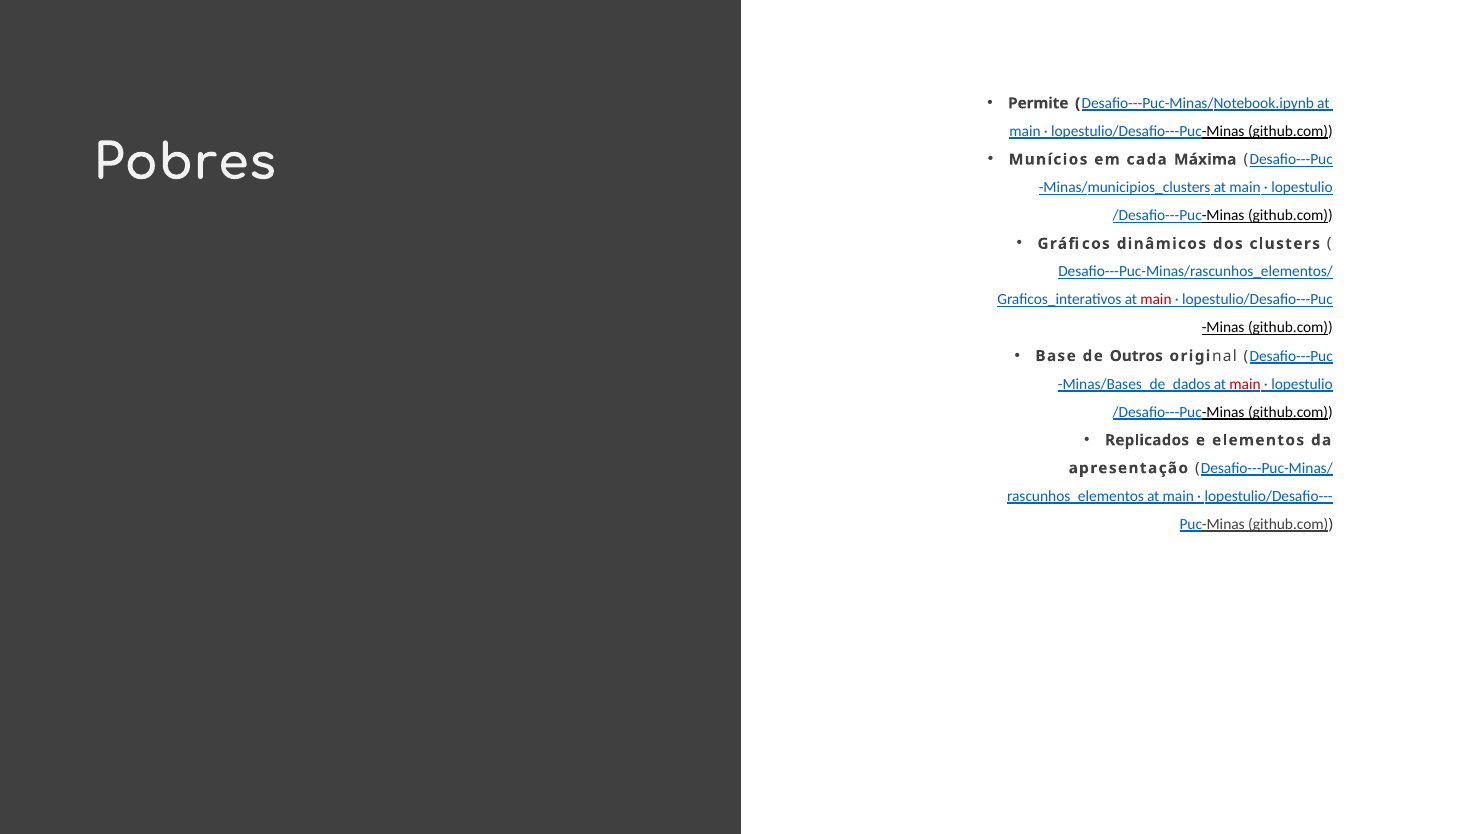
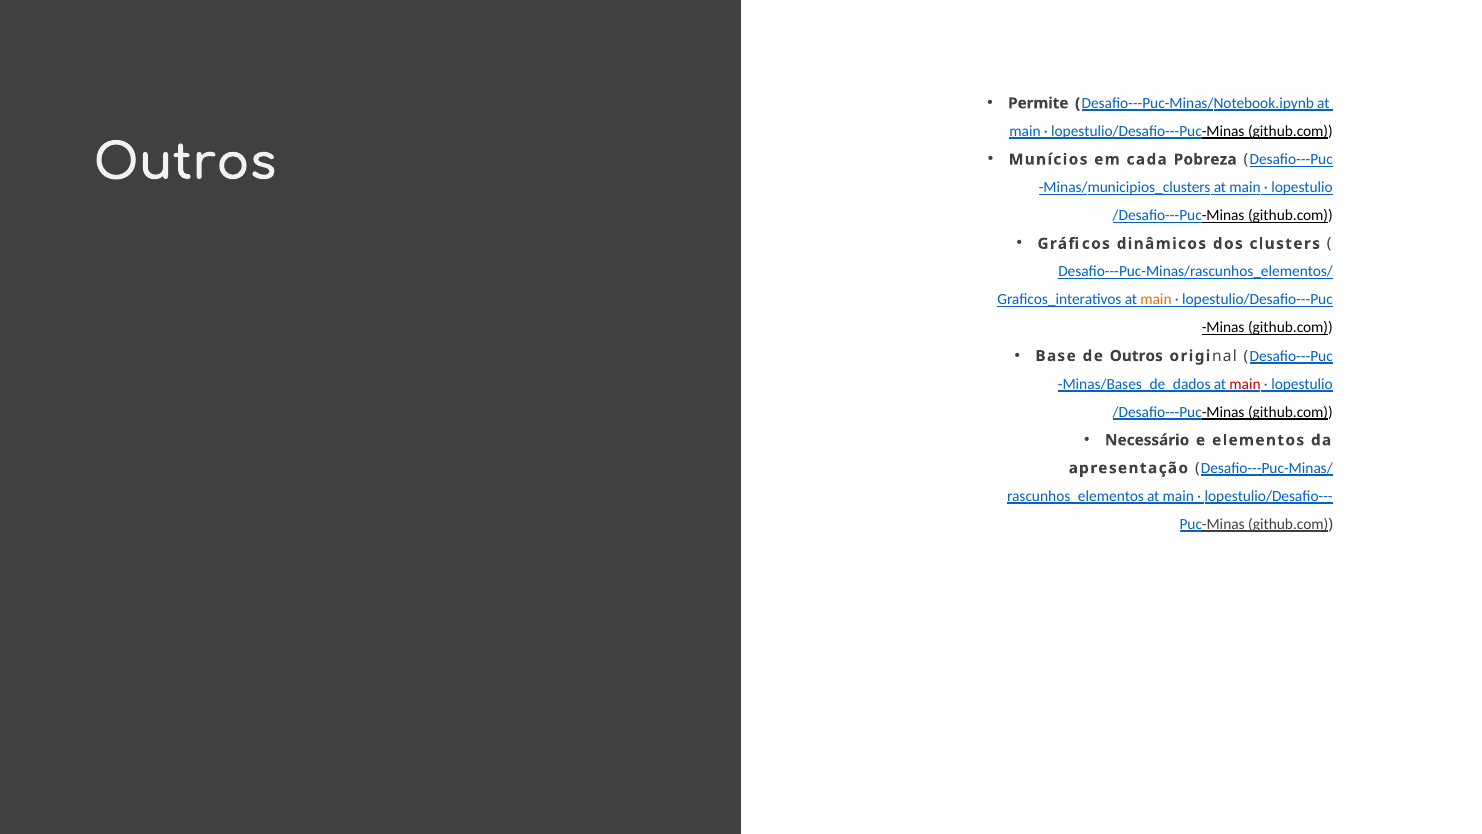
Pobres at (185, 163): Pobres -> Outros
Máxima: Máxima -> Pobreza
main at (1156, 300) colour: red -> orange
Replicados: Replicados -> Necessário
